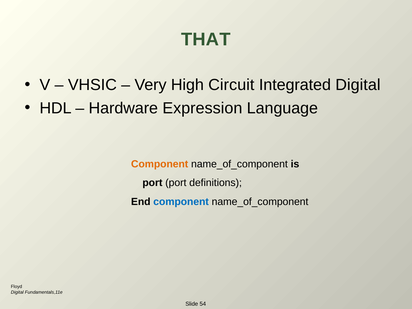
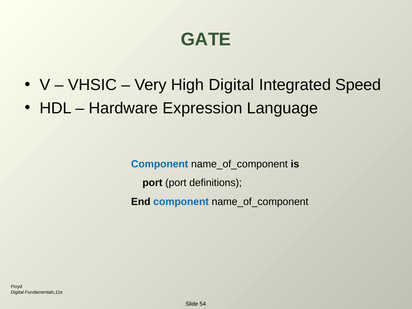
THAT: THAT -> GATE
High Circuit: Circuit -> Digital
Integrated Digital: Digital -> Speed
Component at (160, 164) colour: orange -> blue
